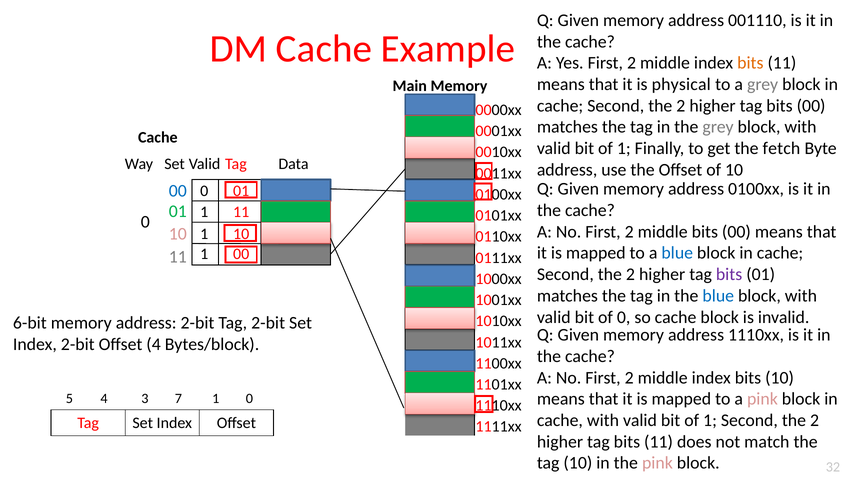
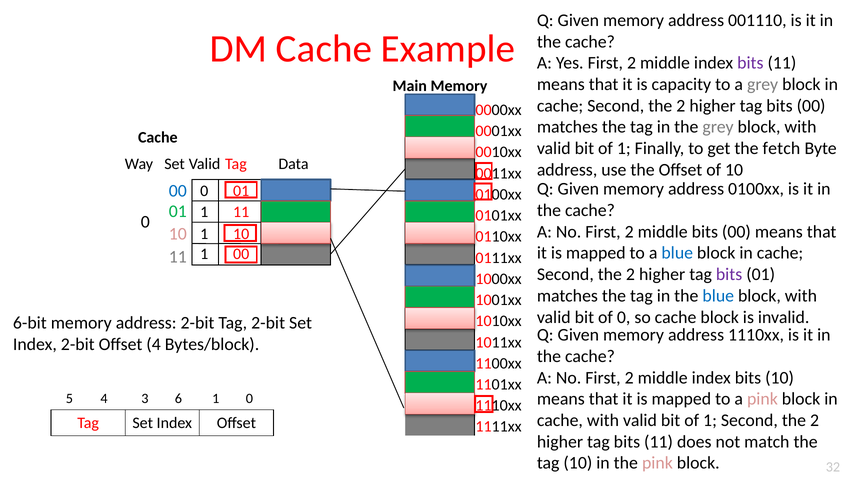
bits at (750, 63) colour: orange -> purple
physical: physical -> capacity
7: 7 -> 6
